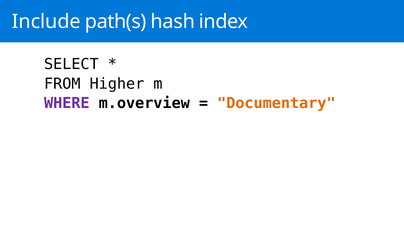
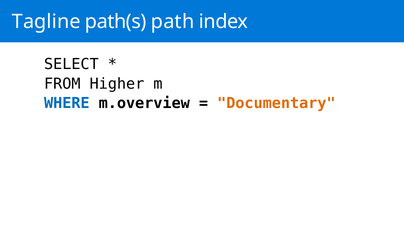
Include: Include -> Tagline
hash: hash -> path
WHERE colour: purple -> blue
